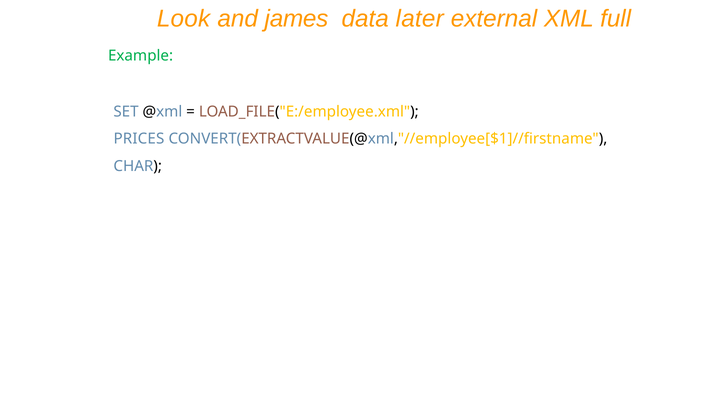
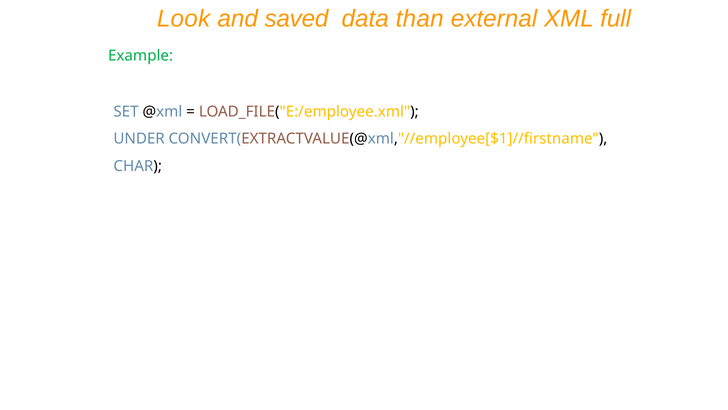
james: james -> saved
later: later -> than
PRICES: PRICES -> UNDER
